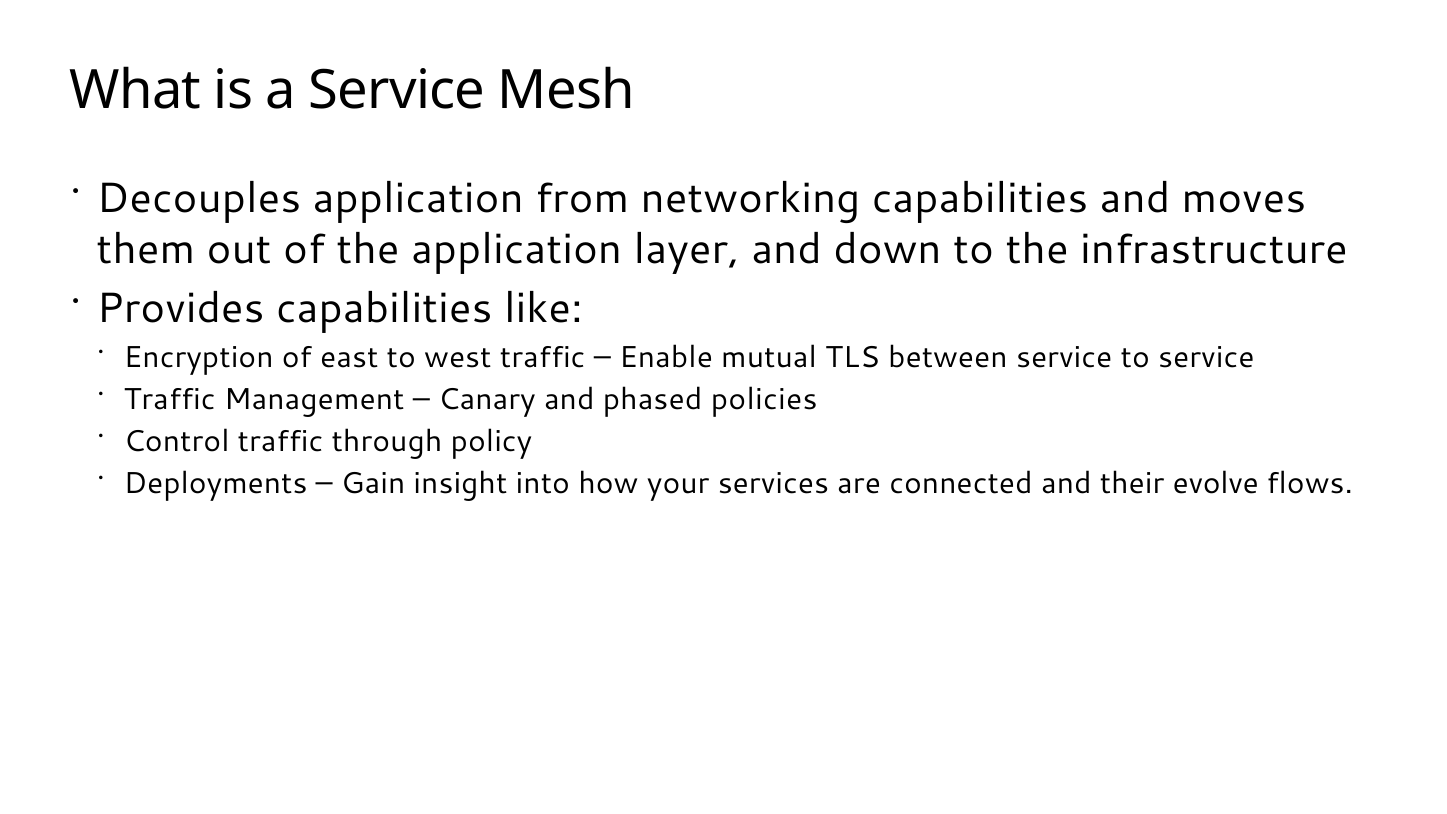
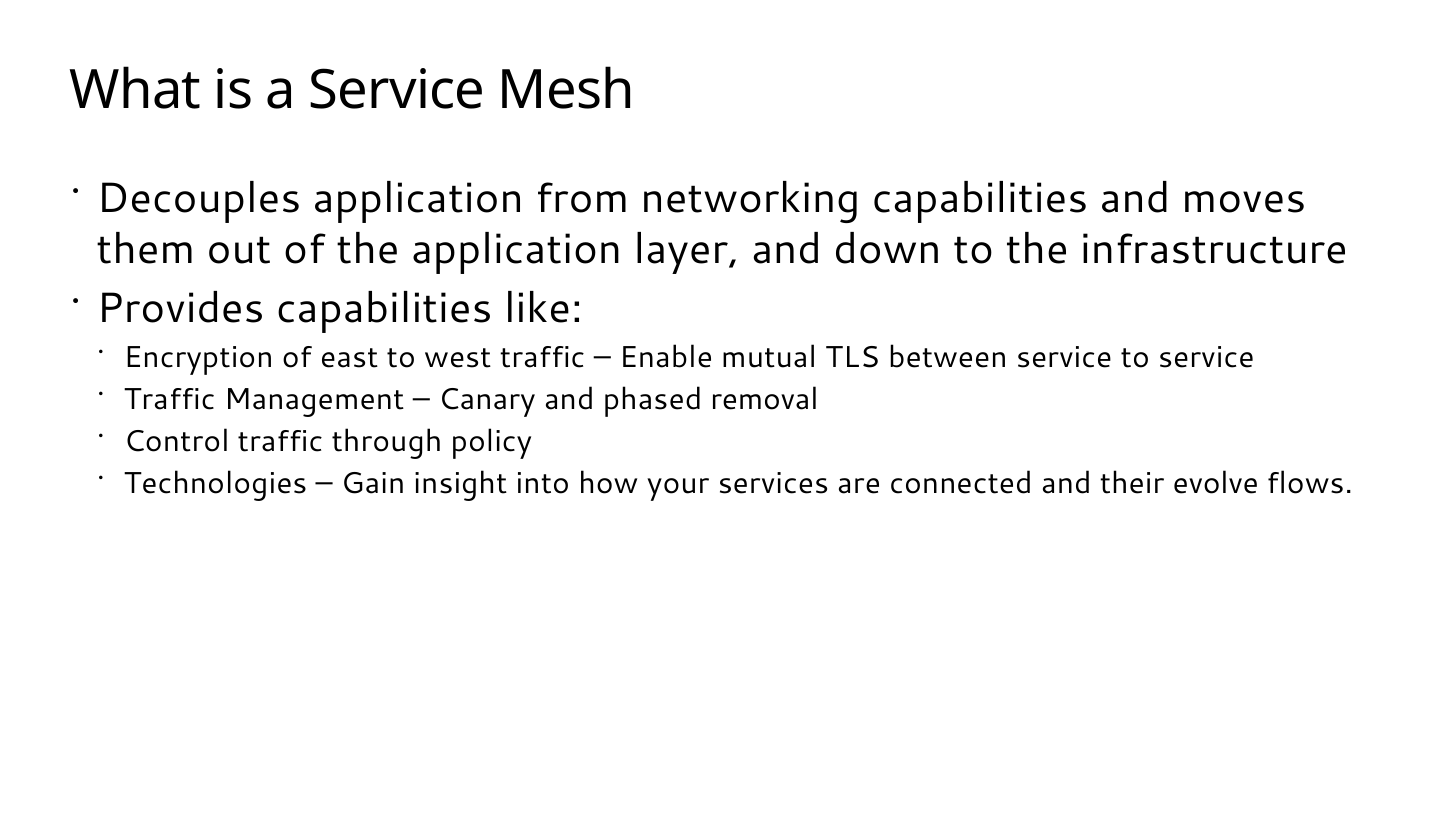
policies: policies -> removal
Deployments: Deployments -> Technologies
